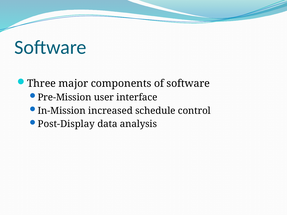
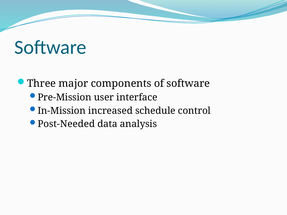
Post-Display: Post-Display -> Post-Needed
